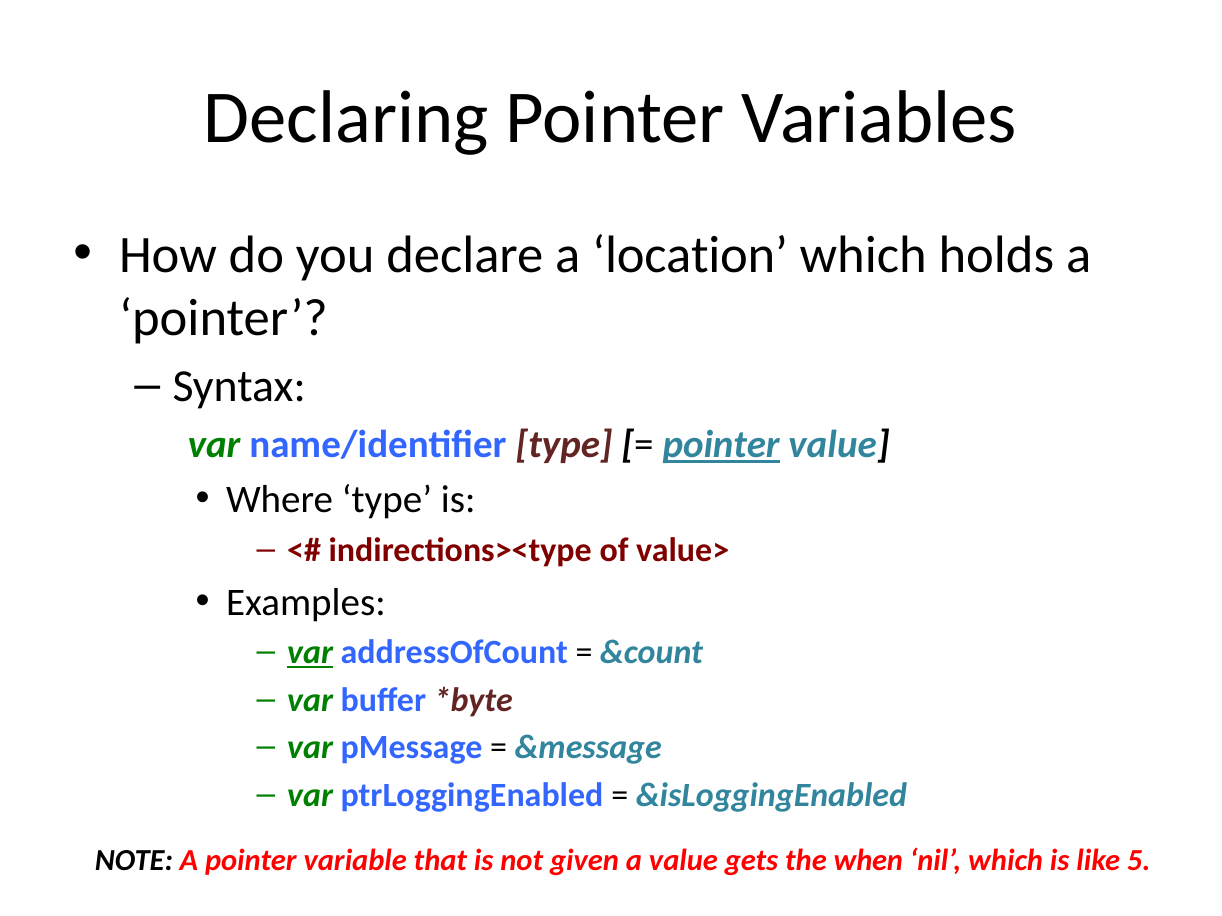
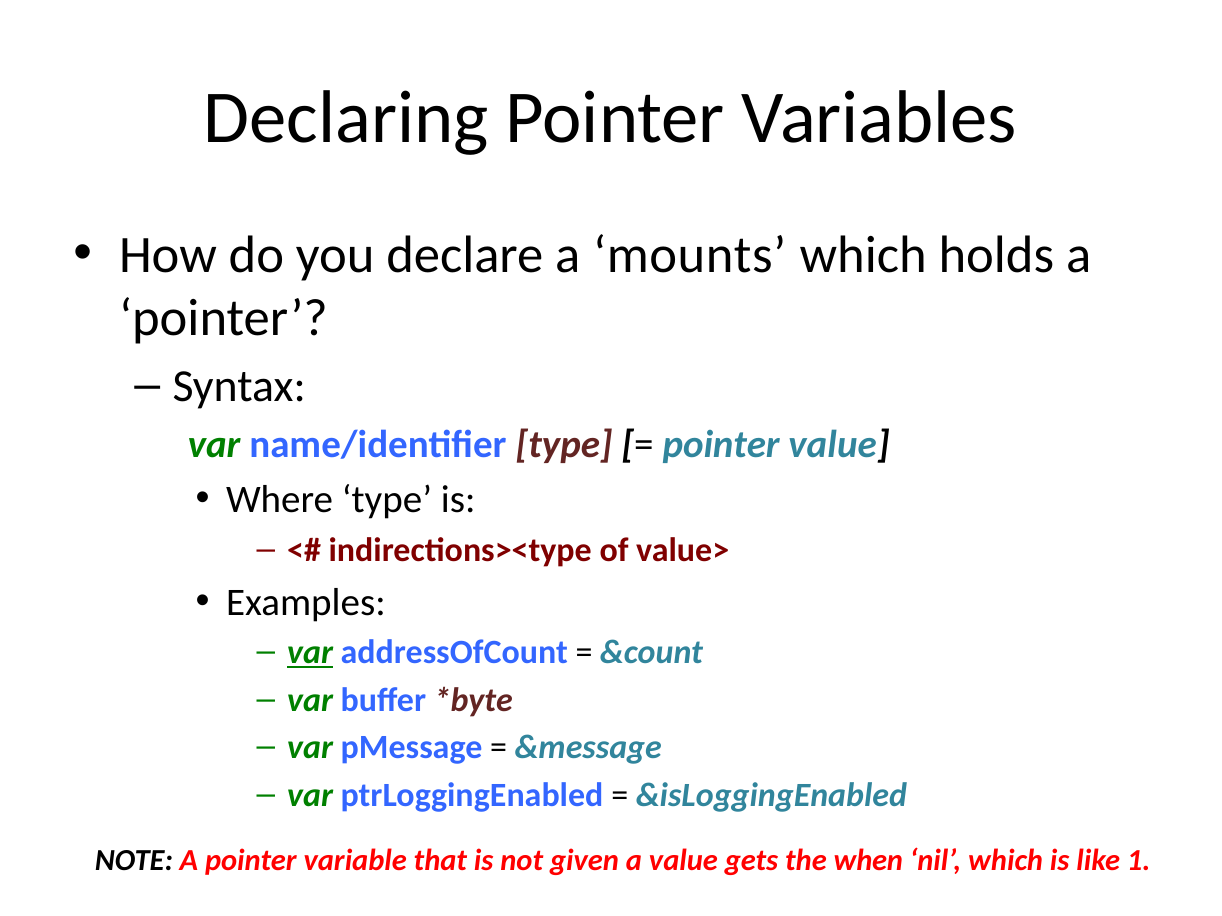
location: location -> mounts
pointer at (721, 445) underline: present -> none
5: 5 -> 1
